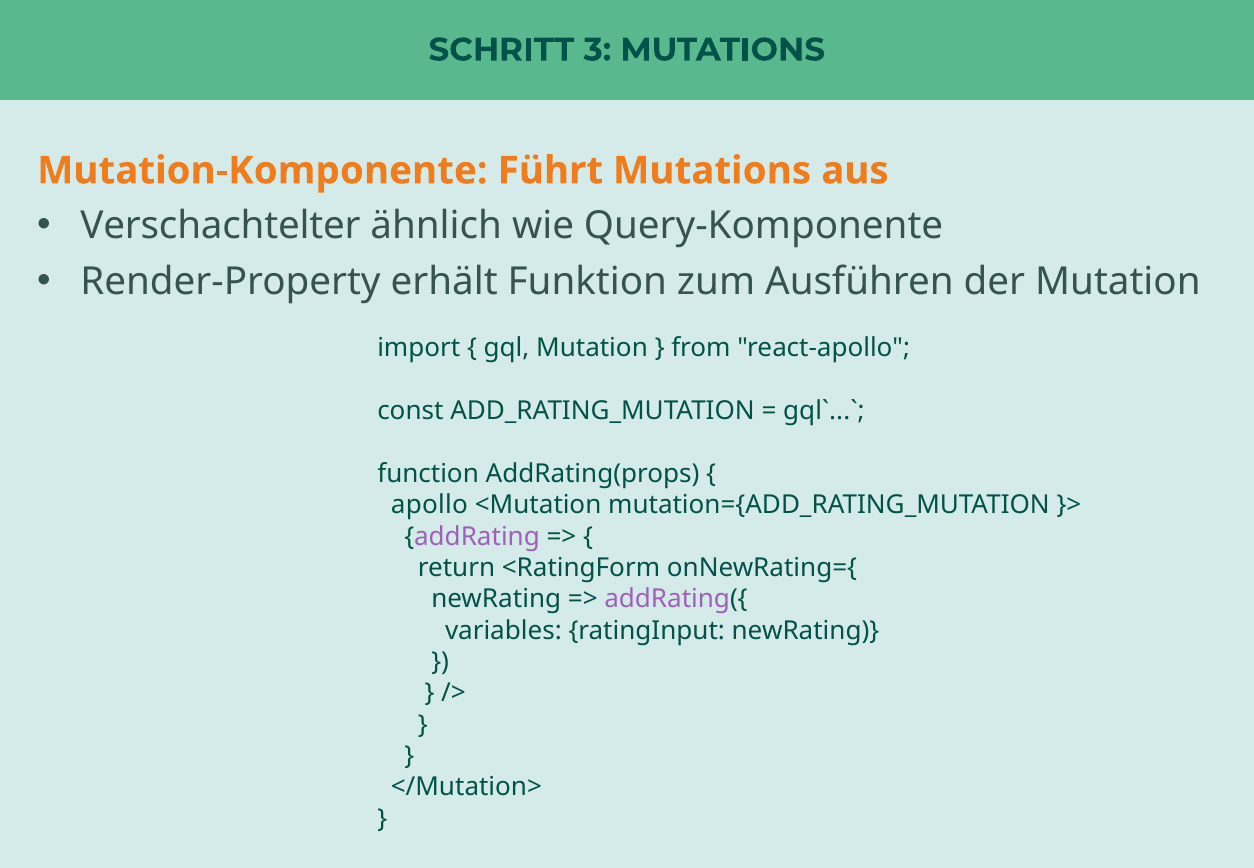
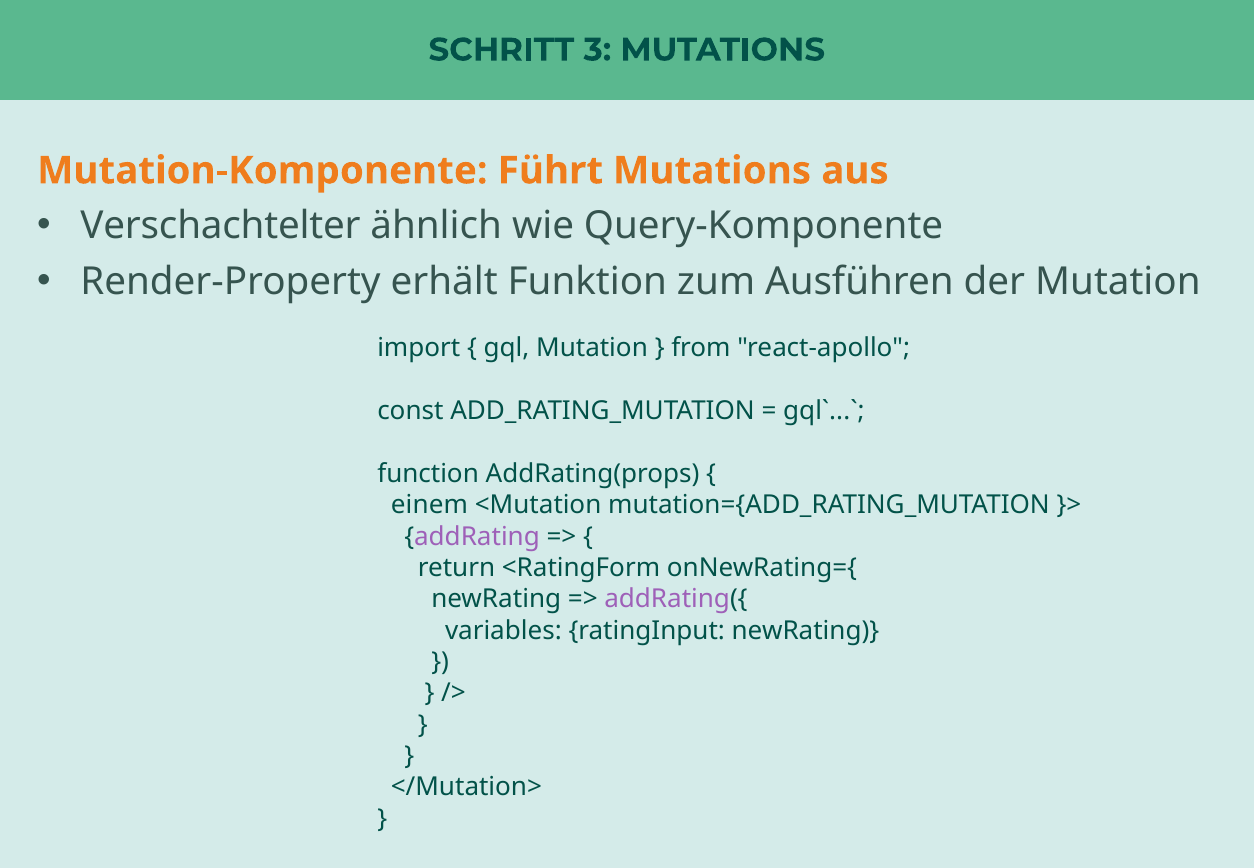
apollo: apollo -> einem
